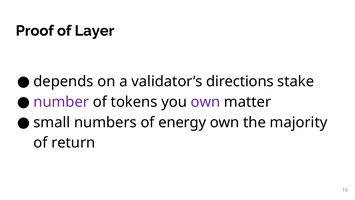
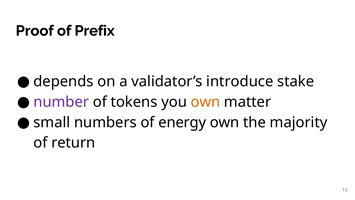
Layer: Layer -> Prefix
directions: directions -> introduce
own at (205, 102) colour: purple -> orange
